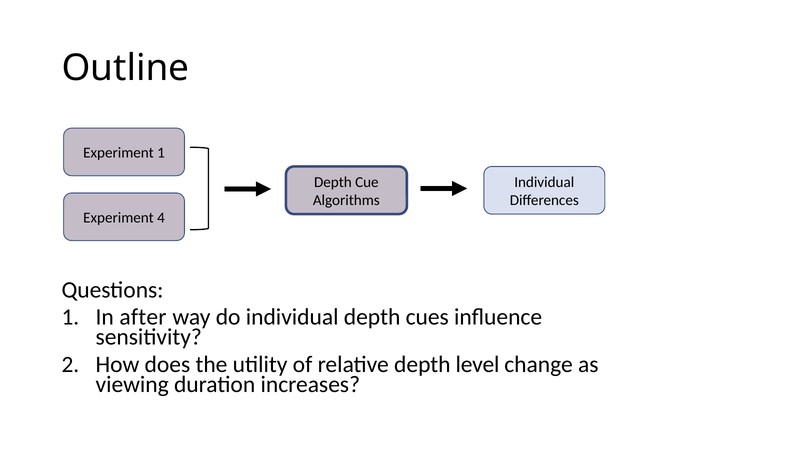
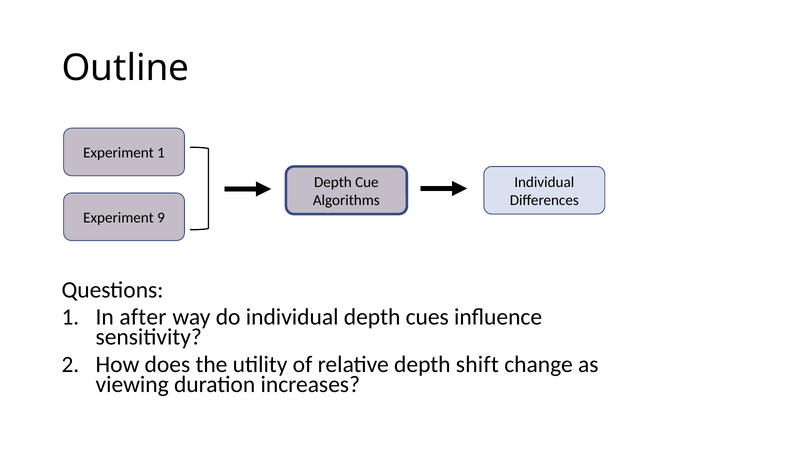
4: 4 -> 9
level: level -> shift
